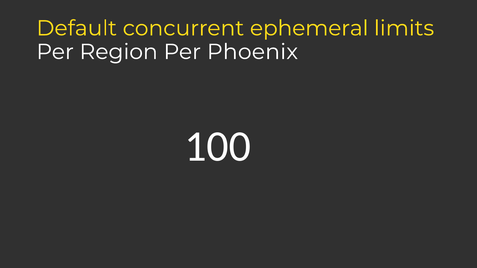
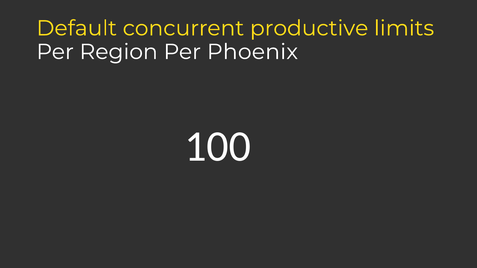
ephemeral: ephemeral -> productive
